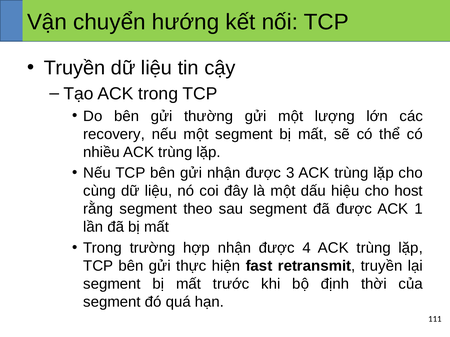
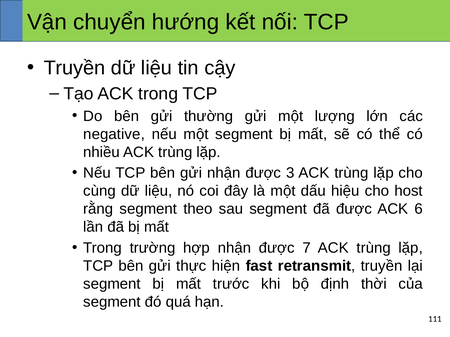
recovery: recovery -> negative
1: 1 -> 6
4: 4 -> 7
